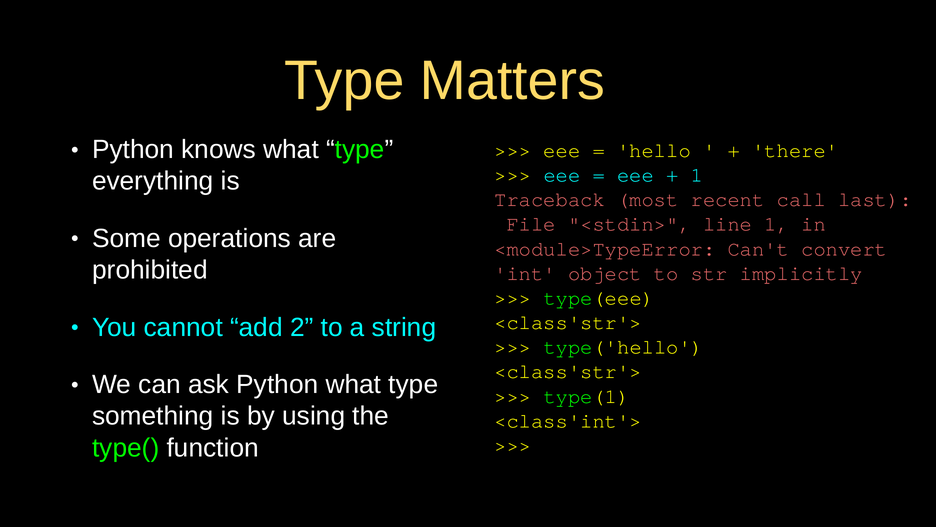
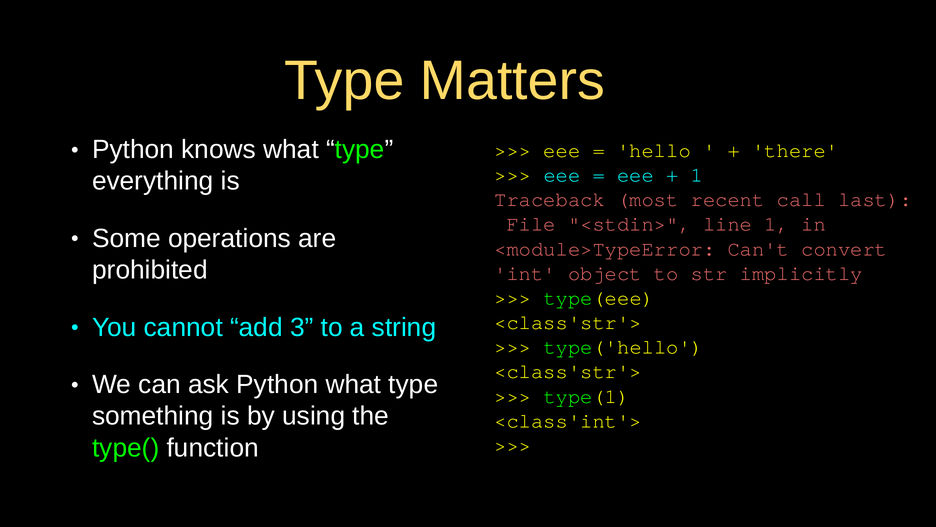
2: 2 -> 3
